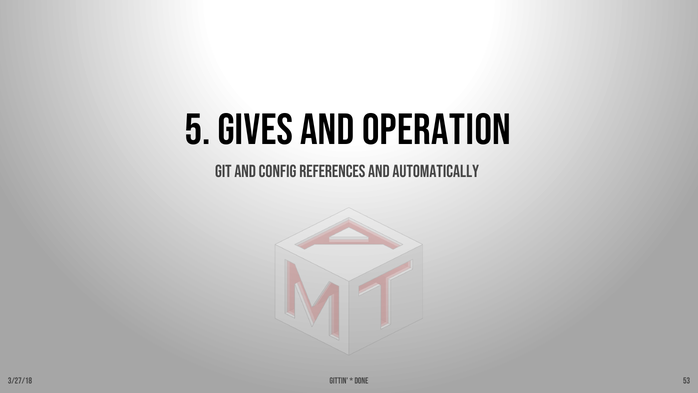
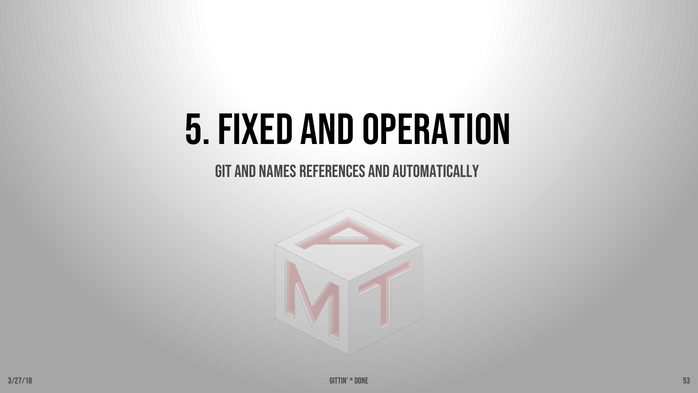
Gives: Gives -> Fixed
CONFIG: CONFIG -> NAMES
